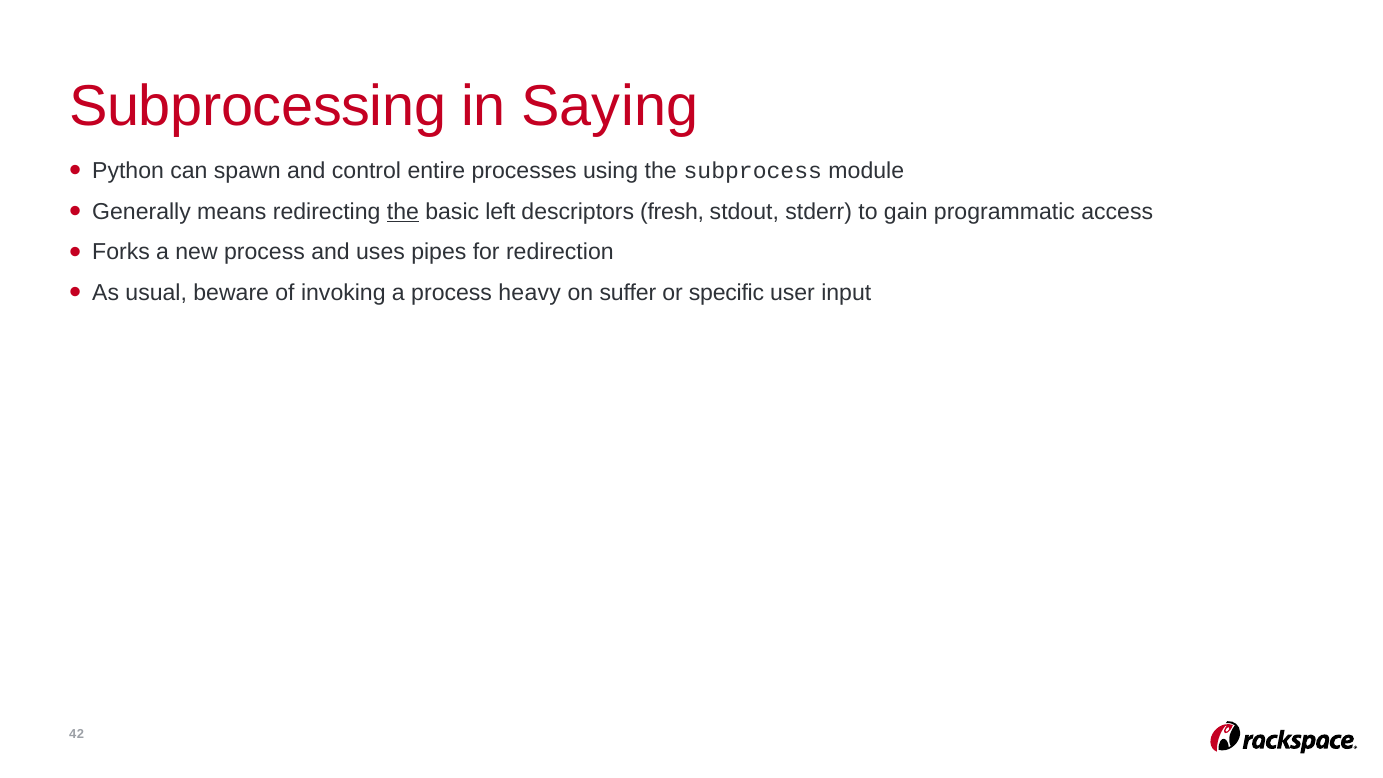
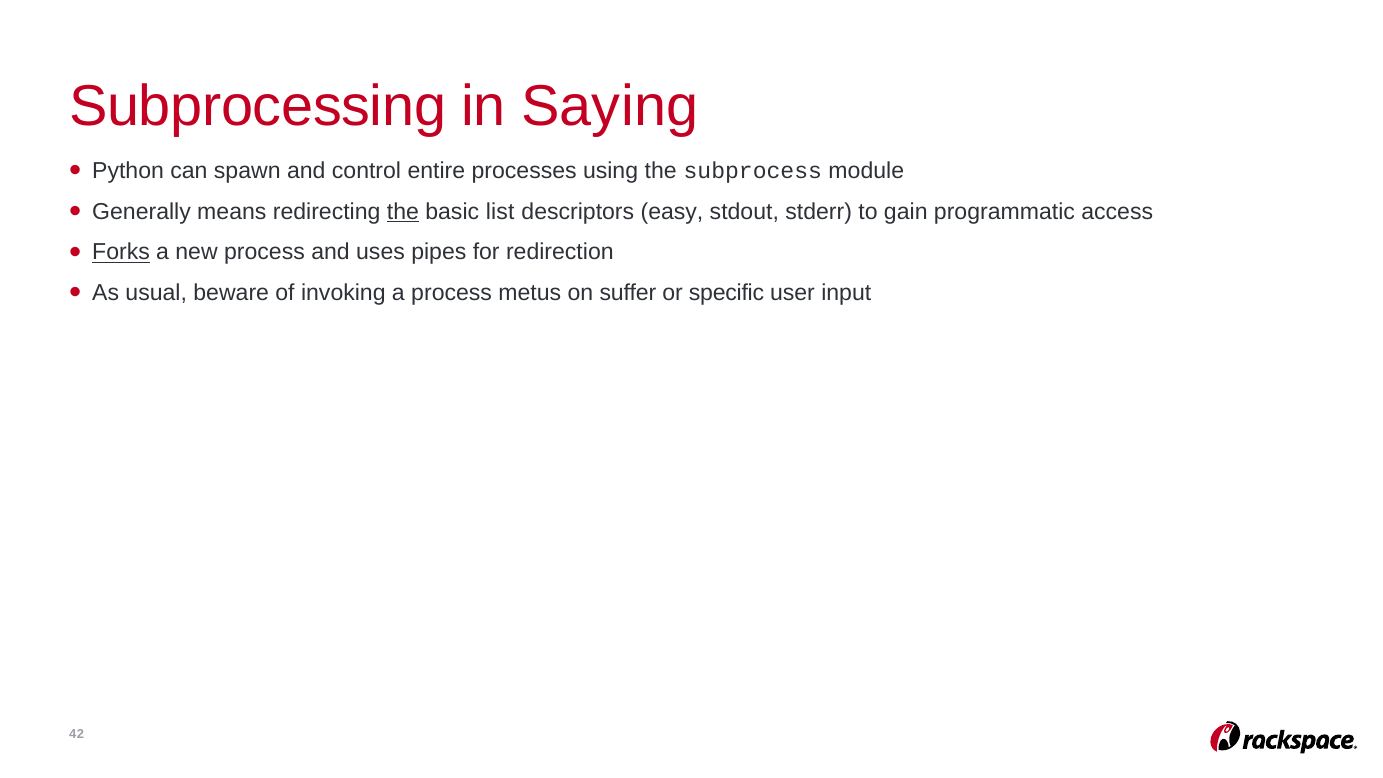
left: left -> list
fresh: fresh -> easy
Forks underline: none -> present
heavy: heavy -> metus
